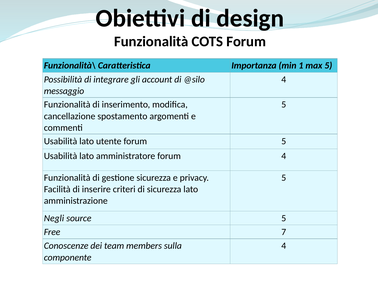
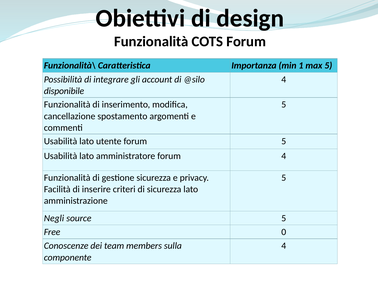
messaggio: messaggio -> disponibile
7: 7 -> 0
